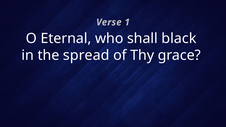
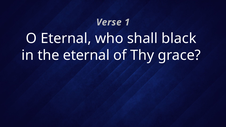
the spread: spread -> eternal
